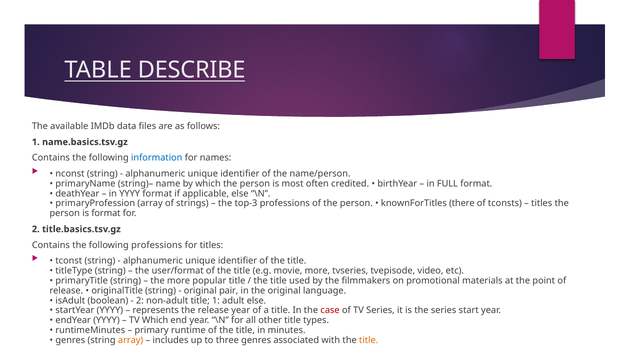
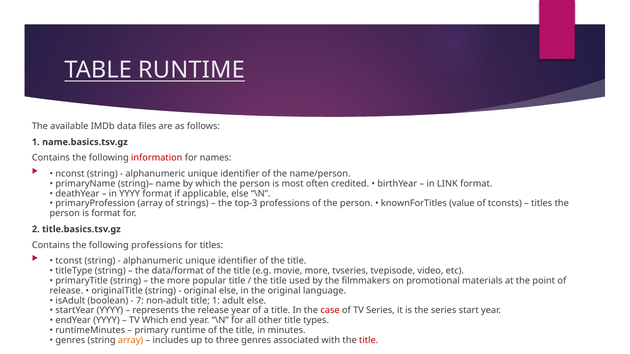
TABLE DESCRIBE: DESCRIBE -> RUNTIME
information colour: blue -> red
FULL: FULL -> LINK
there: there -> value
user/format: user/format -> data/format
original pair: pair -> else
2 at (140, 301): 2 -> 7
title at (369, 341) colour: orange -> red
